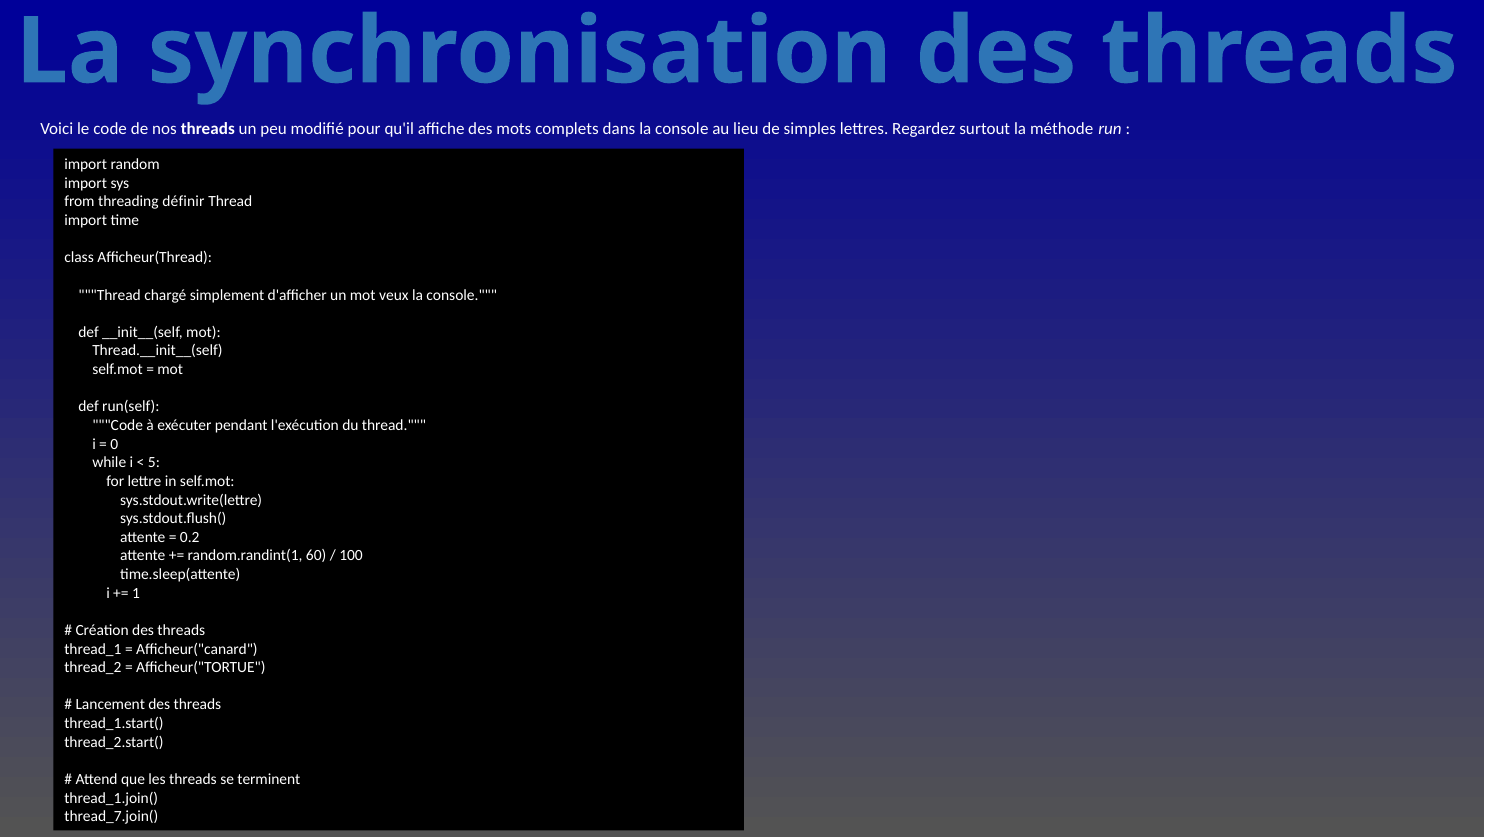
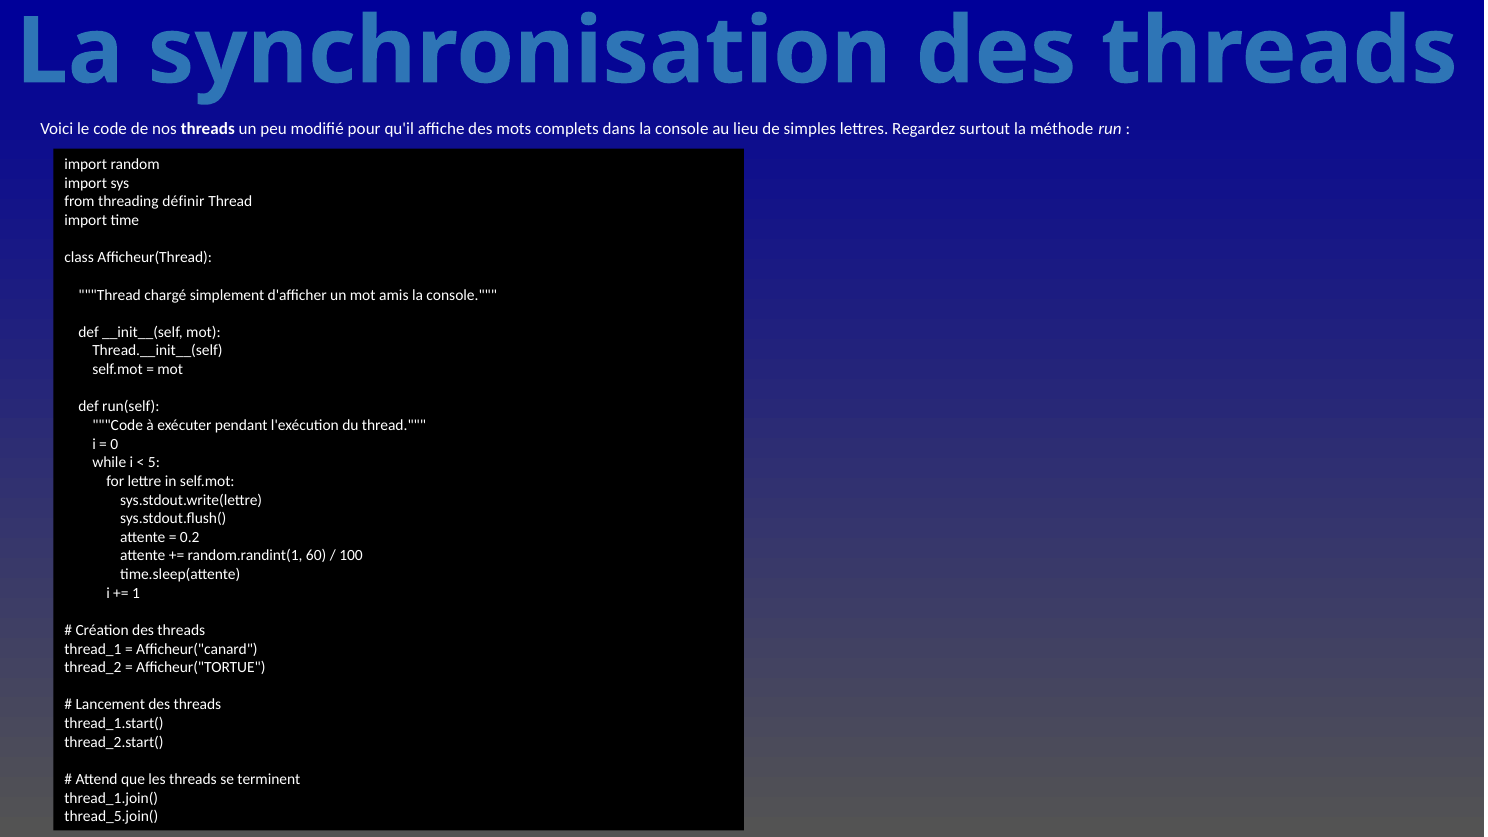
veux: veux -> amis
thread_7.join(: thread_7.join( -> thread_5.join(
